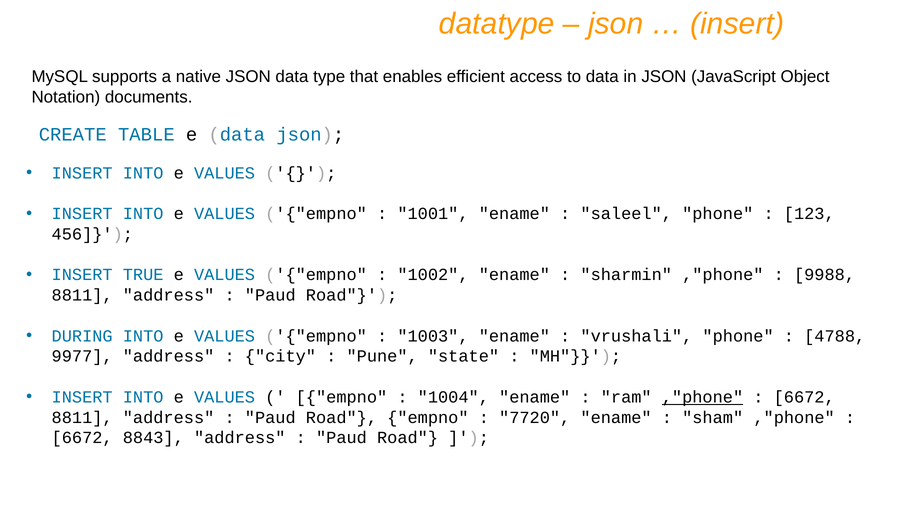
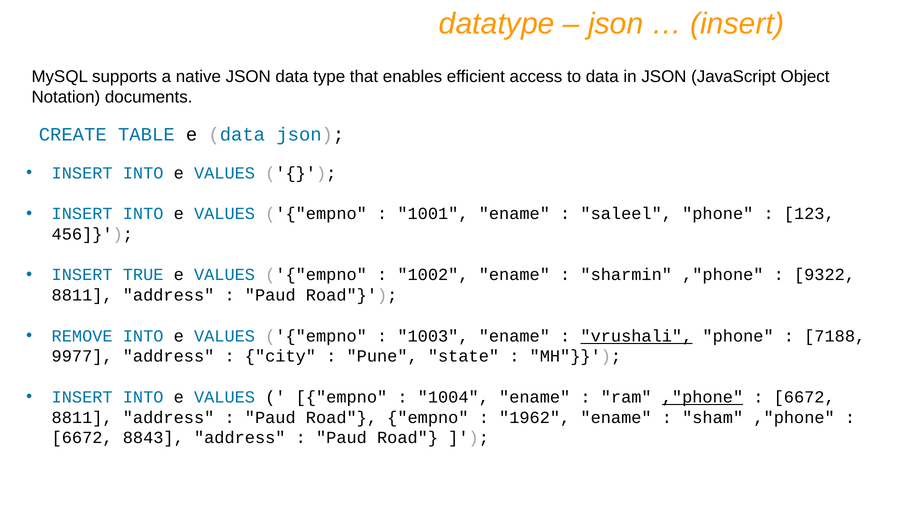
9988: 9988 -> 9322
DURING: DURING -> REMOVE
vrushali underline: none -> present
4788: 4788 -> 7188
7720: 7720 -> 1962
